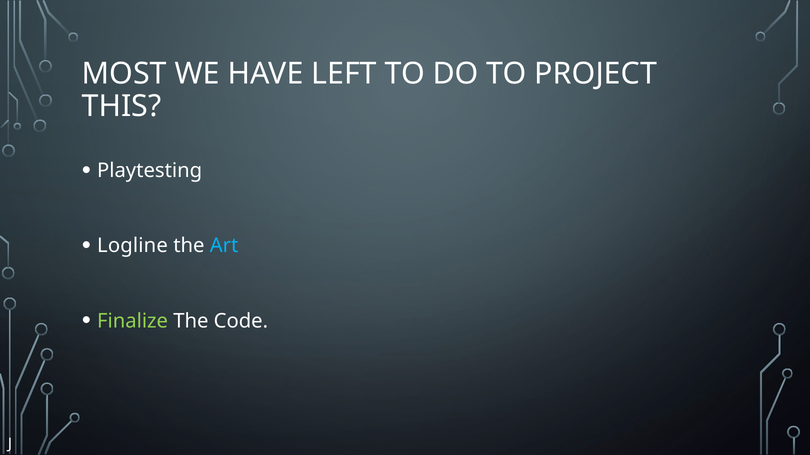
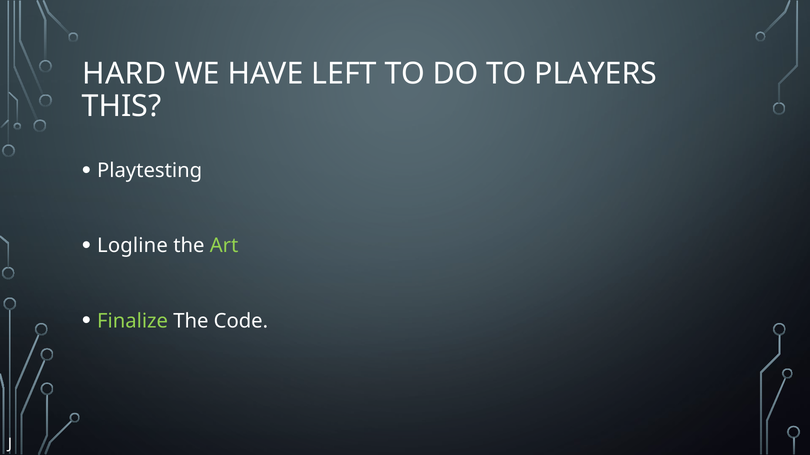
MOST: MOST -> HARD
PROJECT: PROJECT -> PLAYERS
Art colour: light blue -> light green
